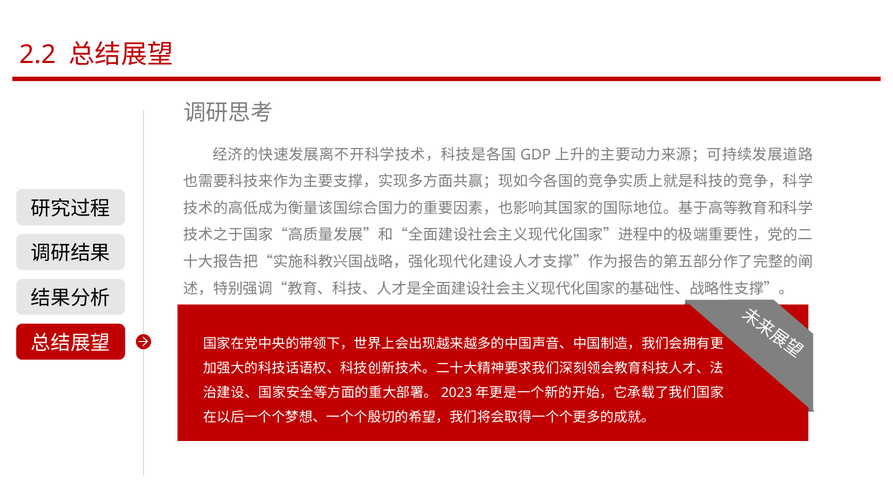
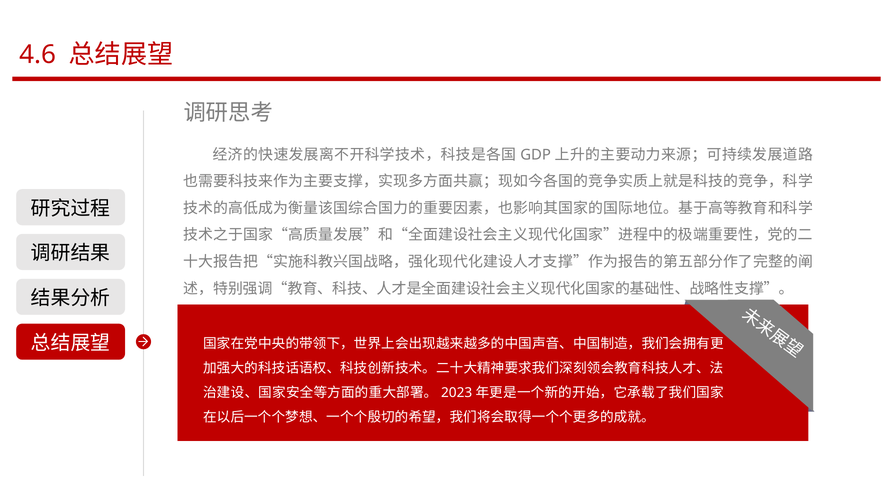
2.2: 2.2 -> 4.6
